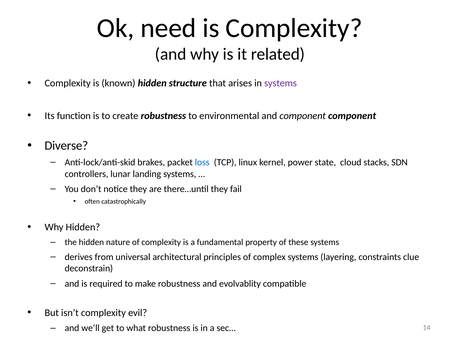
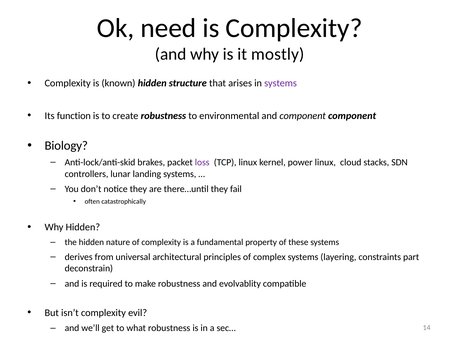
related: related -> mostly
Diverse: Diverse -> Biology
loss colour: blue -> purple
power state: state -> linux
clue: clue -> part
